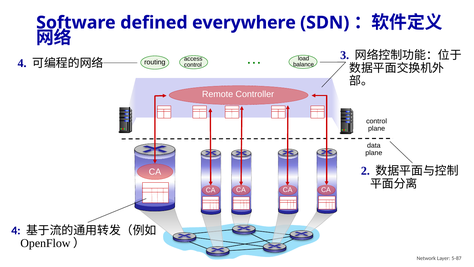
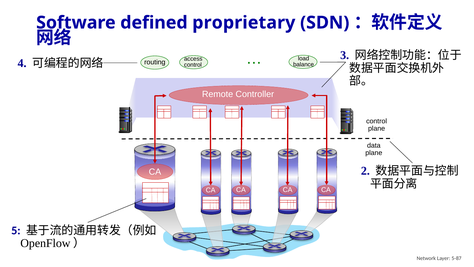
everywhere: everywhere -> proprietary
4 at (16, 230): 4 -> 5
